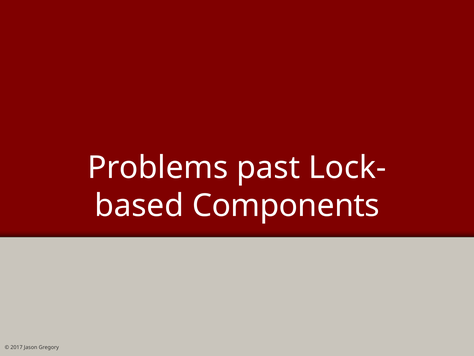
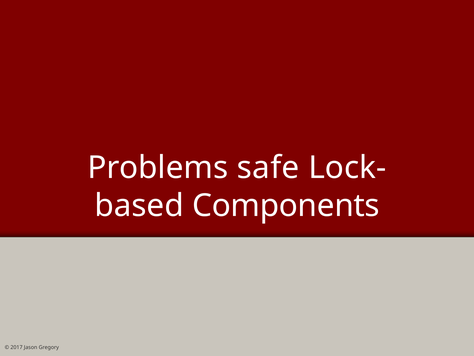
past: past -> safe
